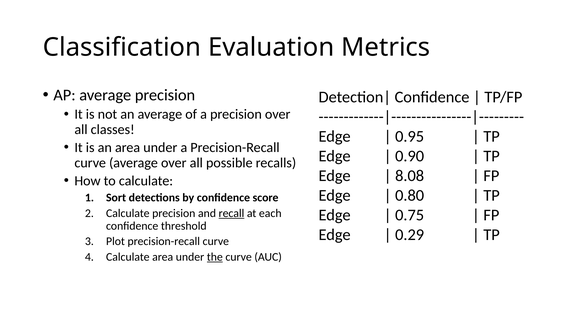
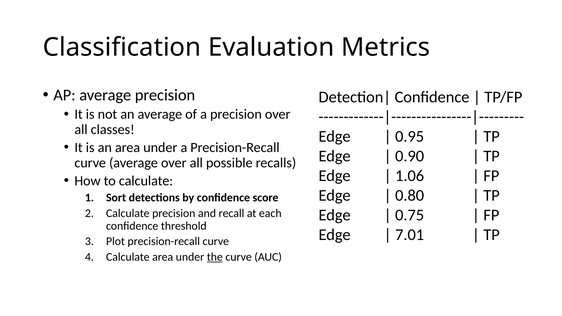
8.08: 8.08 -> 1.06
recall underline: present -> none
0.29: 0.29 -> 7.01
